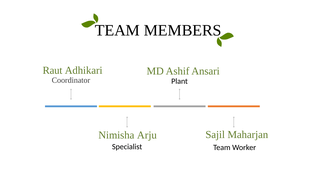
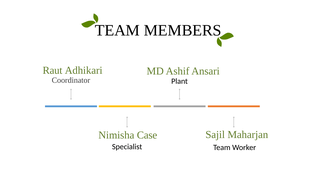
Arju: Arju -> Case
